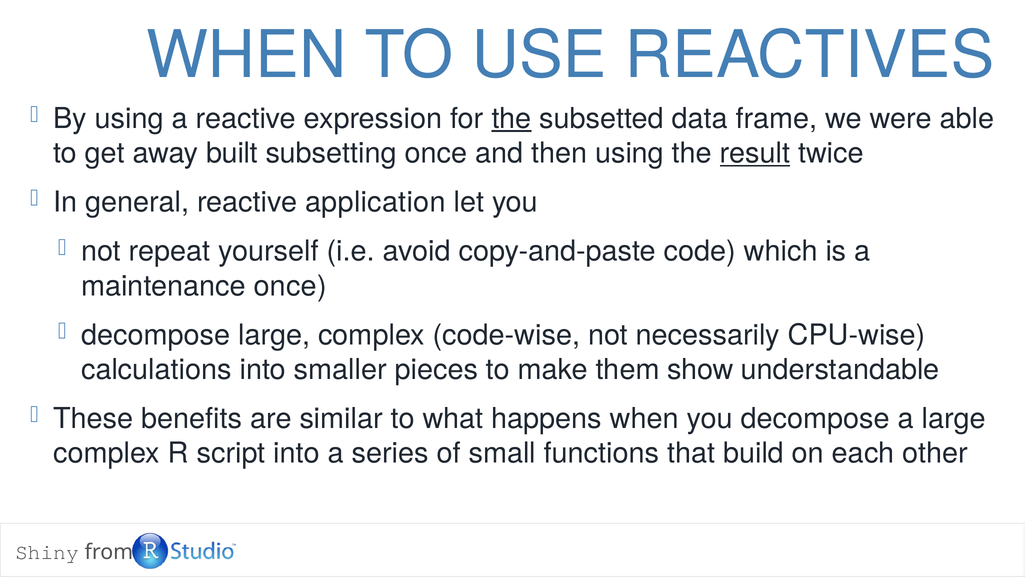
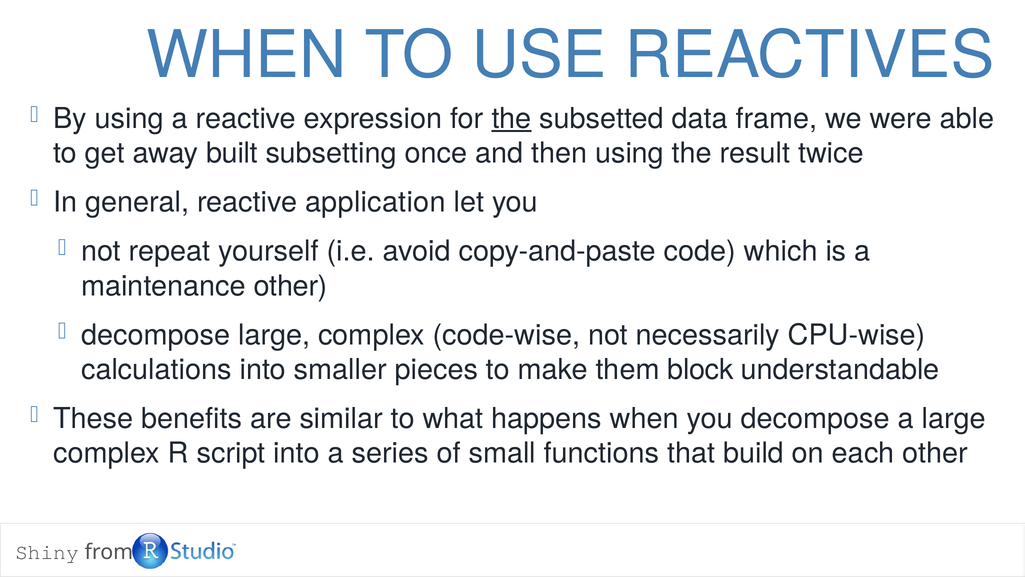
result underline: present -> none
maintenance once: once -> other
show: show -> block
